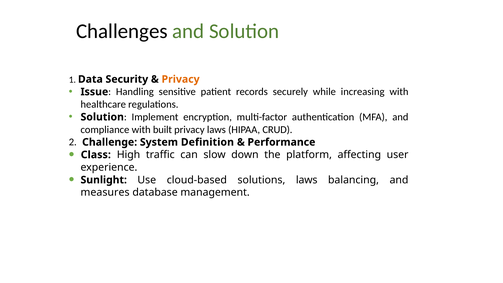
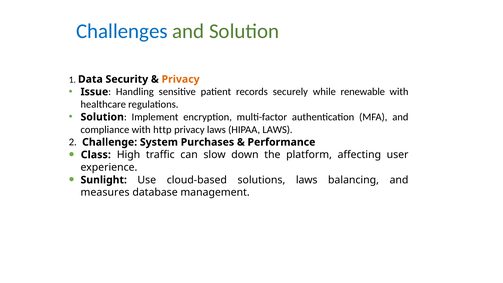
Challenges colour: black -> blue
increasing: increasing -> renewable
built: built -> http
HIPAA CRUD: CRUD -> LAWS
Definition: Definition -> Purchases
